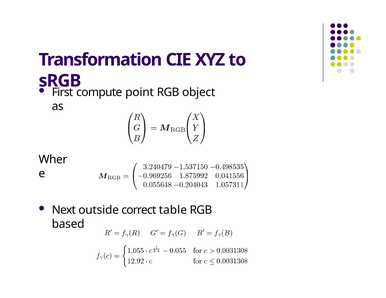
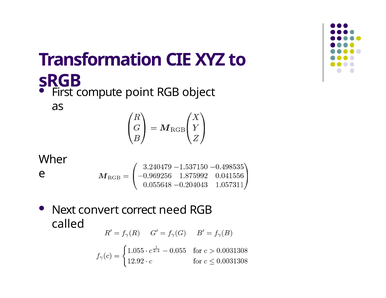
outside: outside -> convert
table: table -> need
based: based -> called
